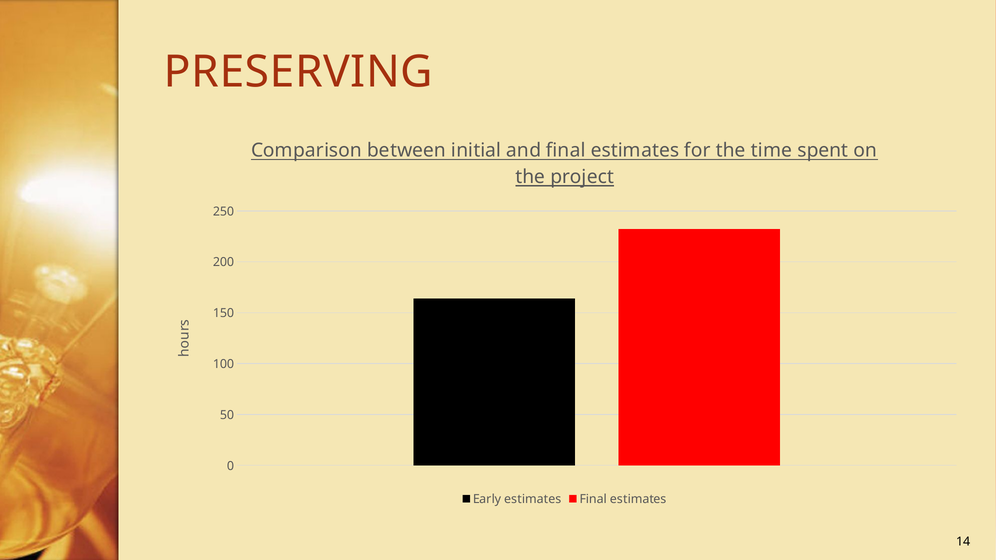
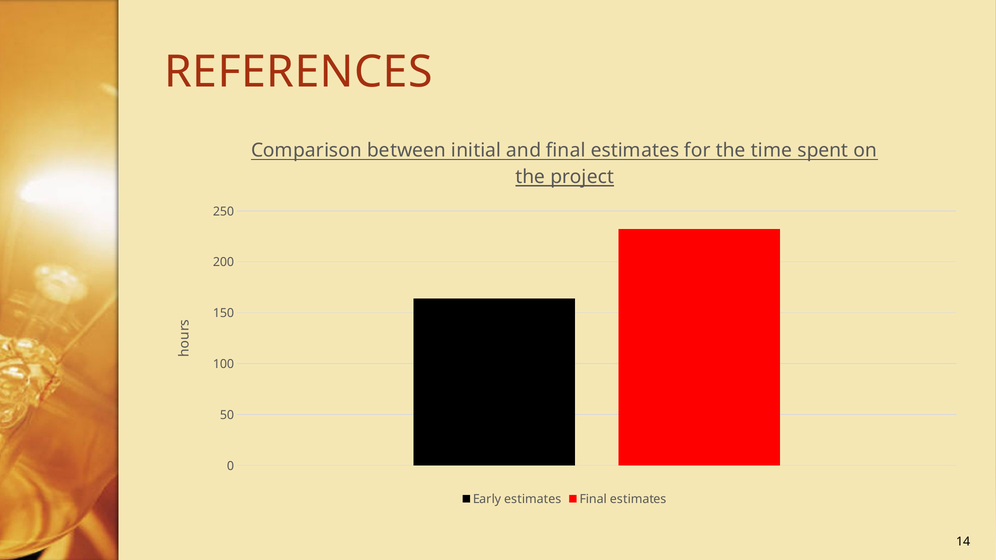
PRESERVING: PRESERVING -> REFERENCES
